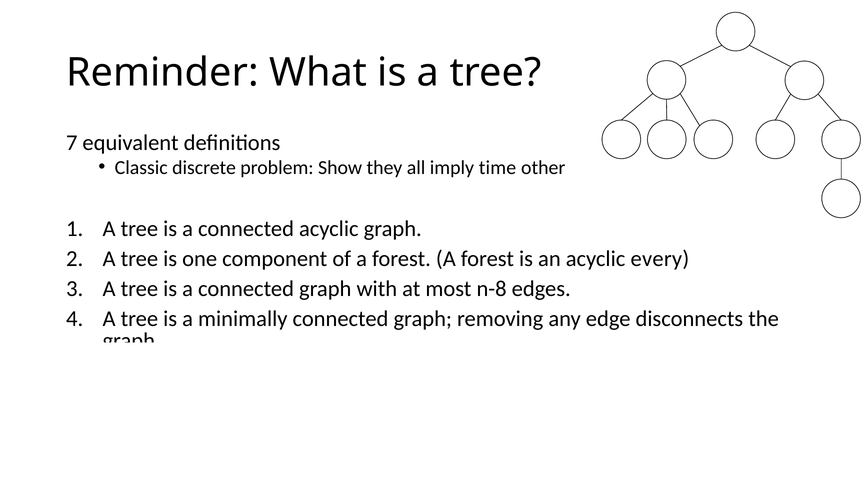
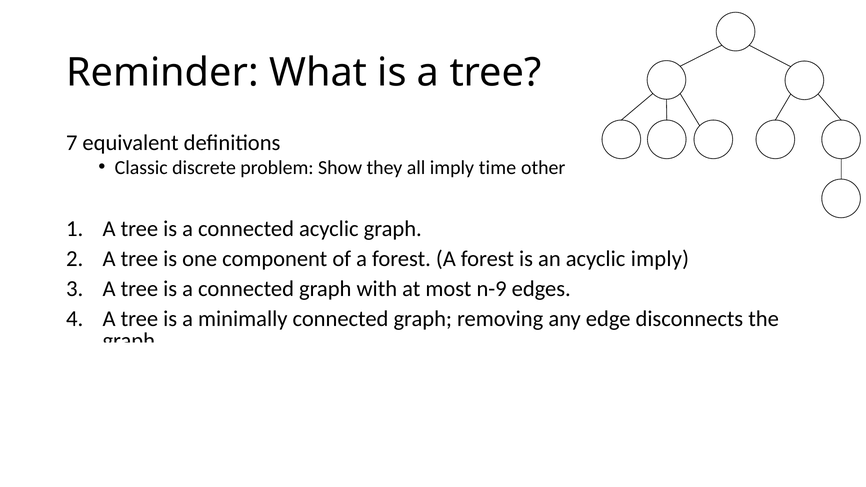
acyclic every: every -> imply
n-8: n-8 -> n-9
